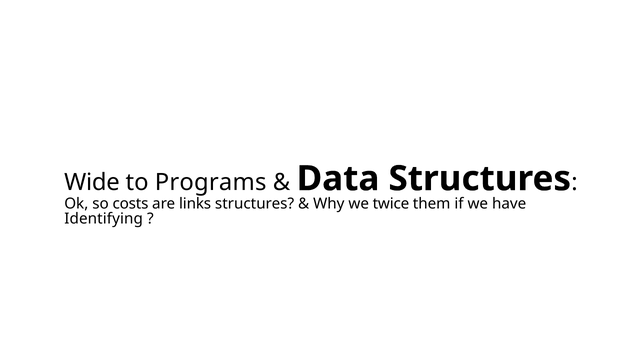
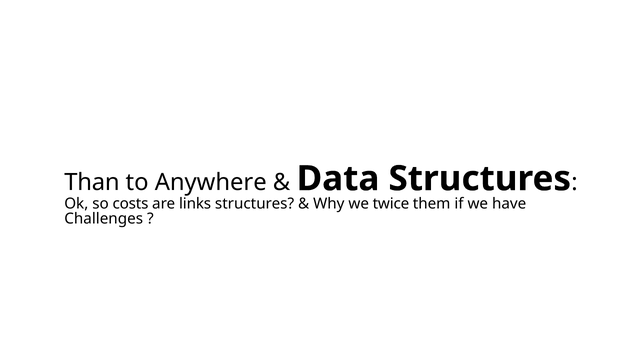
Wide: Wide -> Than
Programs: Programs -> Anywhere
Identifying: Identifying -> Challenges
